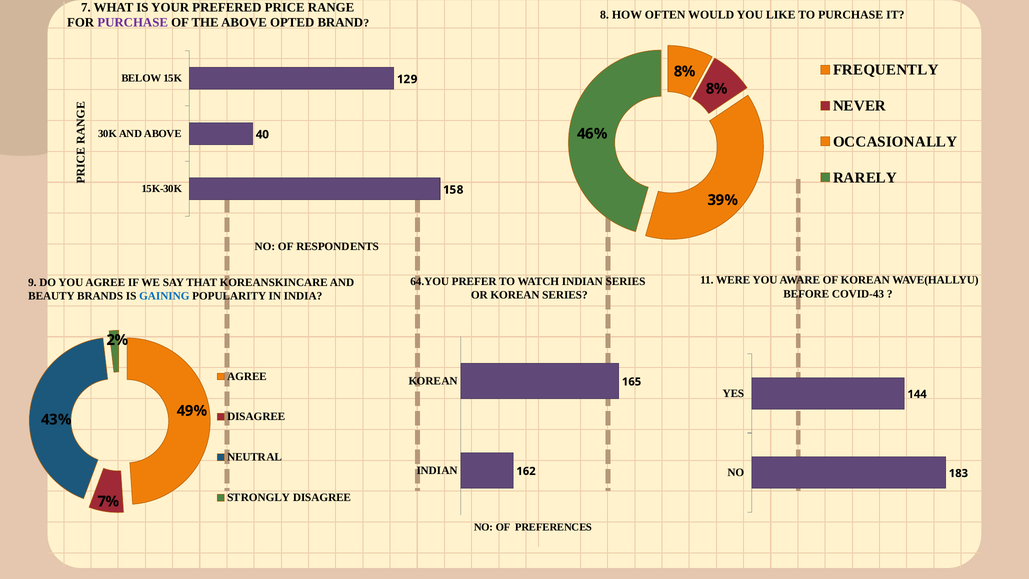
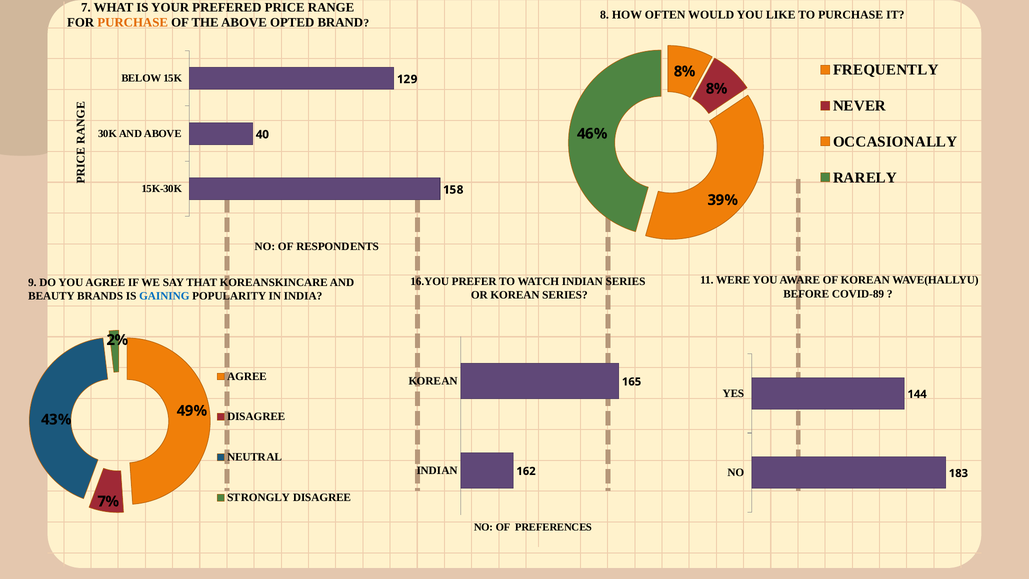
PURCHASE at (133, 23) colour: purple -> orange
64.YOU: 64.YOU -> 16.YOU
COVID-43: COVID-43 -> COVID-89
